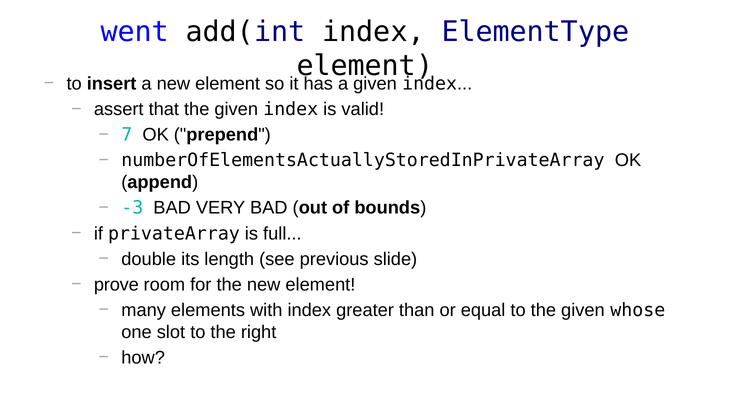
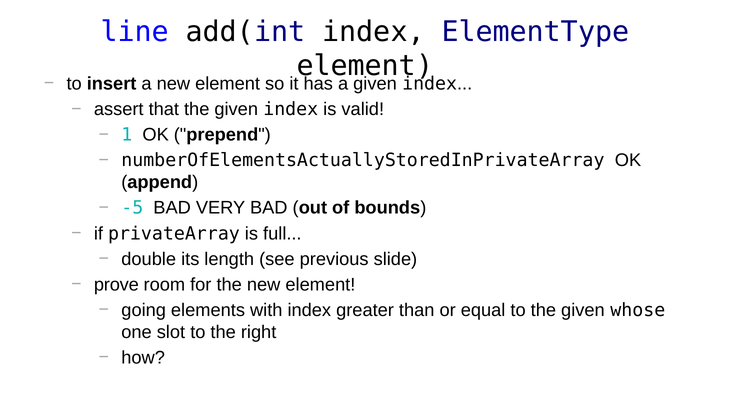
went: went -> line
7: 7 -> 1
-3: -3 -> -5
many: many -> going
